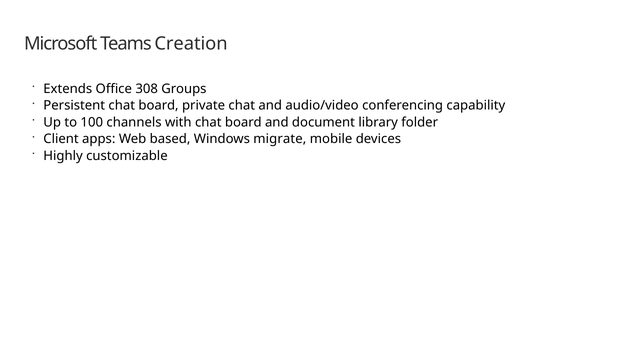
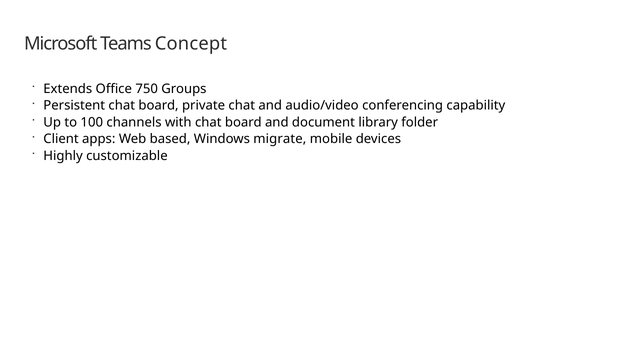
Creation: Creation -> Concept
308: 308 -> 750
